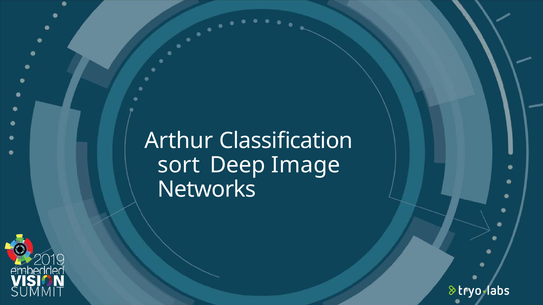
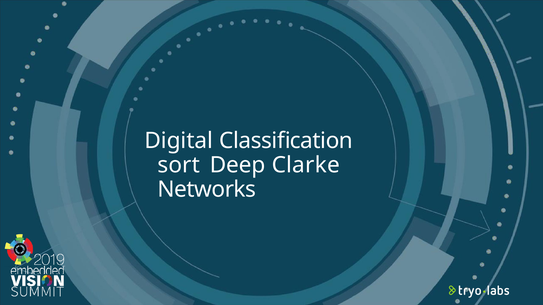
Arthur: Arthur -> Digital
Image: Image -> Clarke
